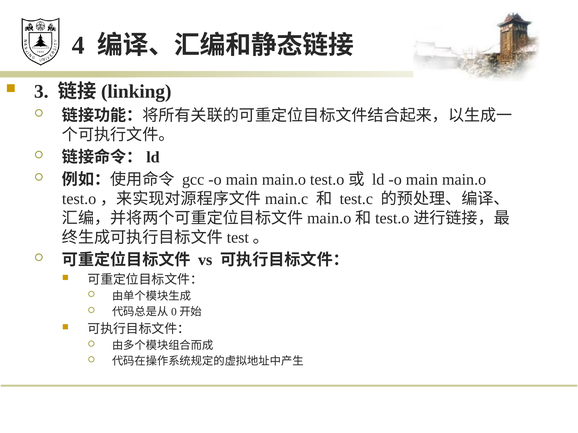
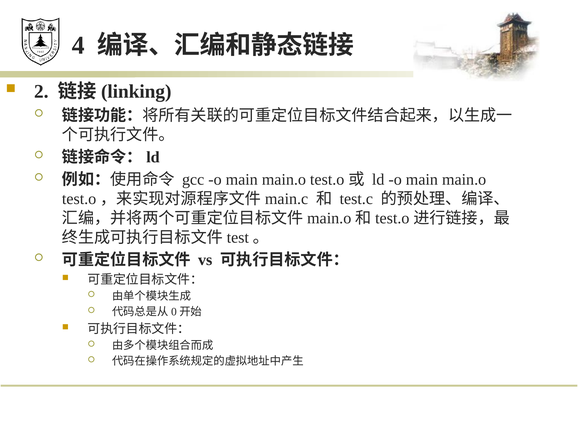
3: 3 -> 2
